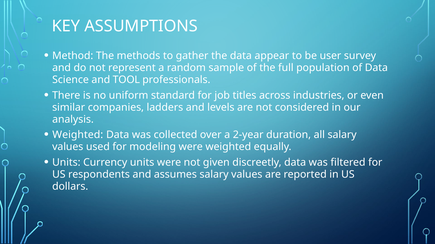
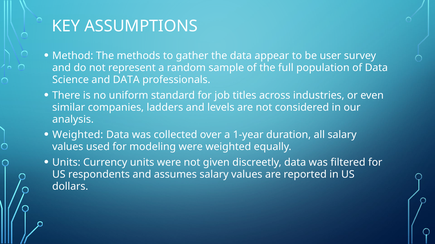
and TOOL: TOOL -> DATA
2-year: 2-year -> 1-year
